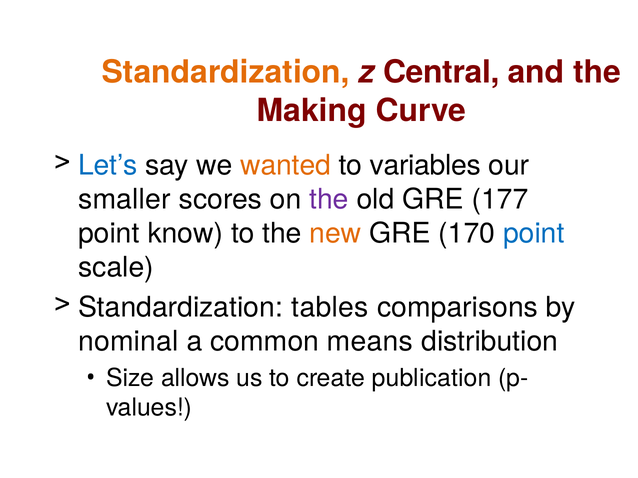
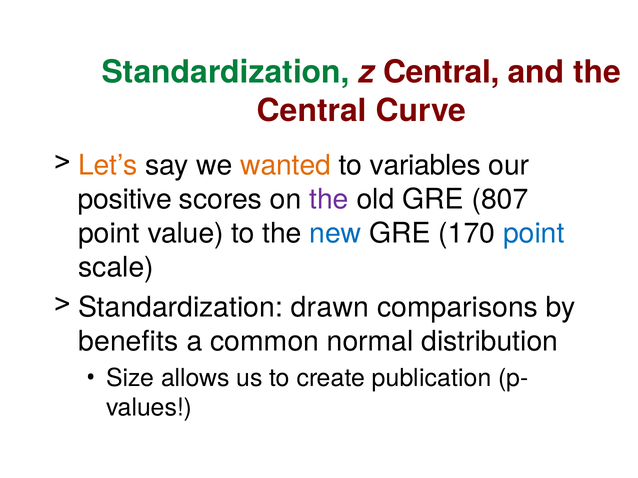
Standardization at (226, 72) colour: orange -> green
Making at (312, 111): Making -> Central
Let’s colour: blue -> orange
smaller: smaller -> positive
177: 177 -> 807
know: know -> value
new colour: orange -> blue
tables: tables -> drawn
nominal: nominal -> benefits
means: means -> normal
